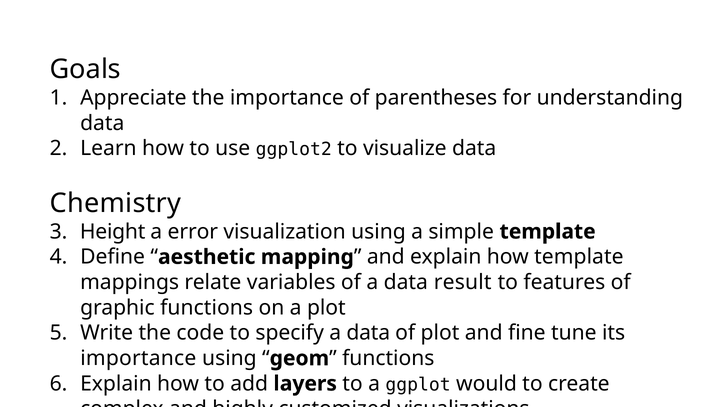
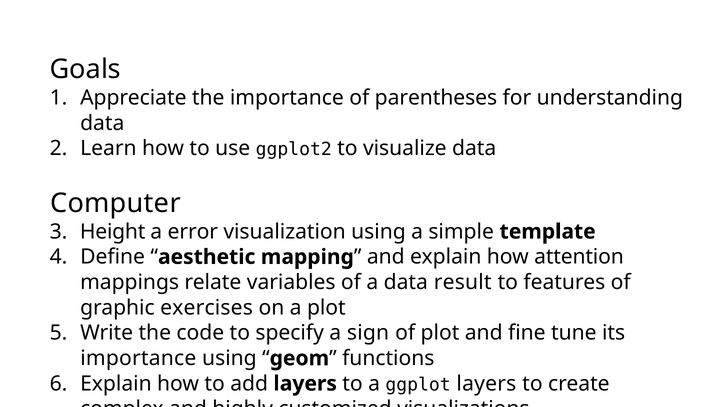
Chemistry: Chemistry -> Computer
how template: template -> attention
graphic functions: functions -> exercises
specify a data: data -> sign
ggplot would: would -> layers
